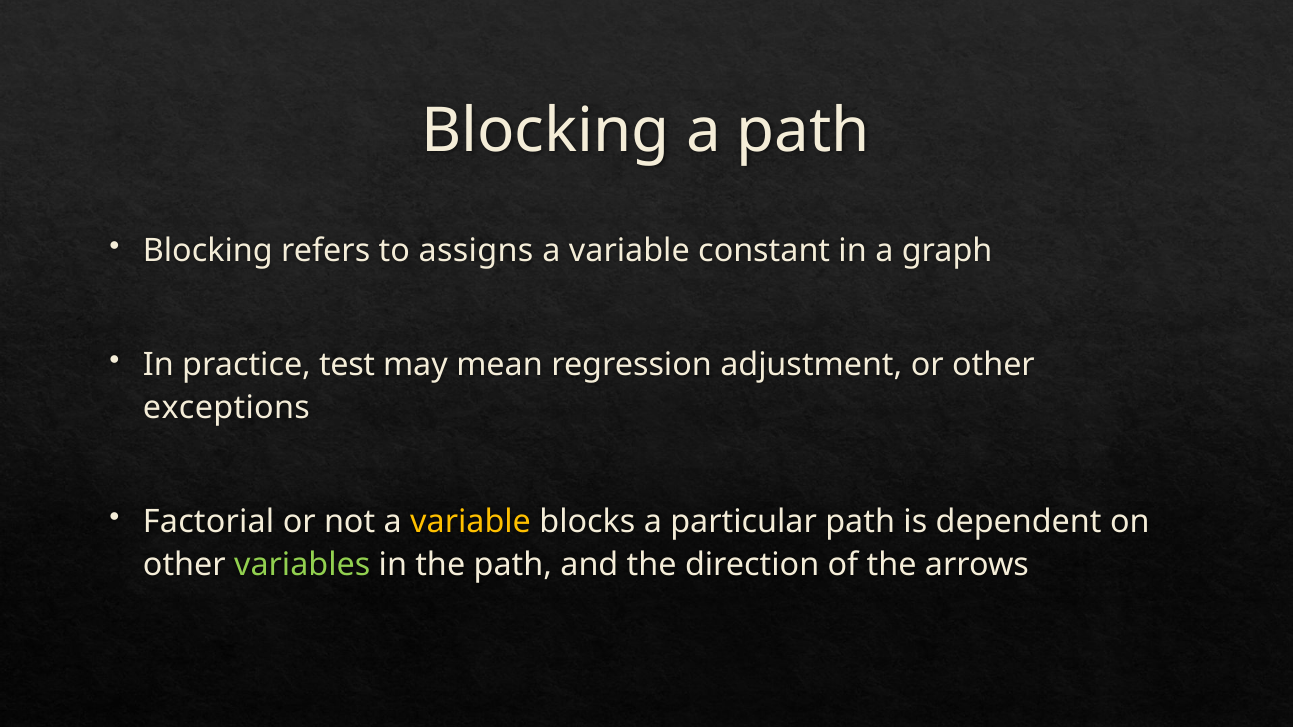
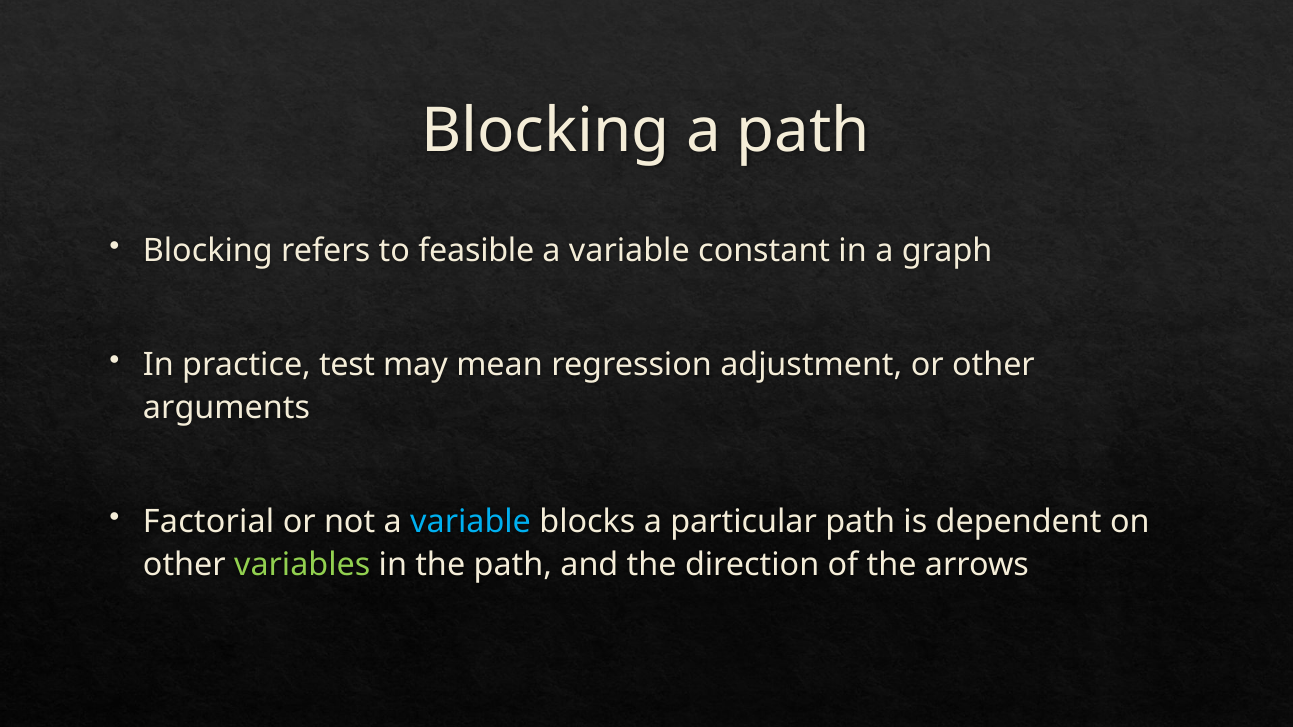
assigns: assigns -> feasible
exceptions: exceptions -> arguments
variable at (471, 522) colour: yellow -> light blue
